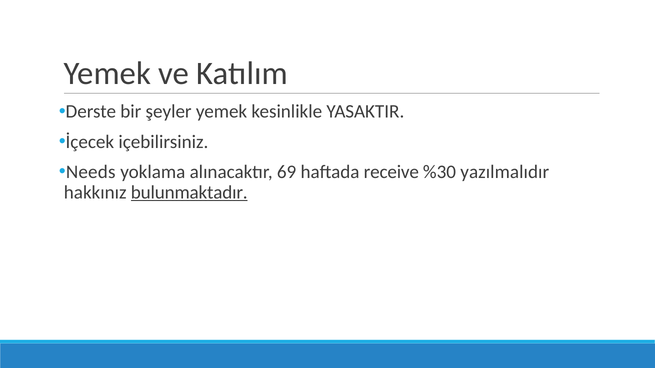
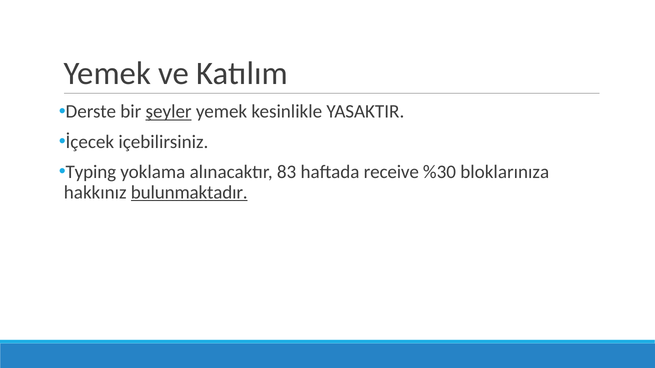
şeyler underline: none -> present
Needs: Needs -> Typing
69: 69 -> 83
yazılmalıdır: yazılmalıdır -> bloklarınıza
